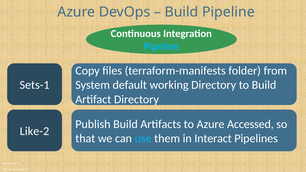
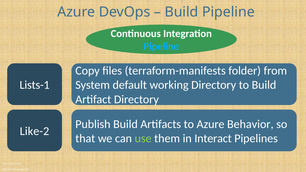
Sets-1: Sets-1 -> Lists-1
Accessed: Accessed -> Behavior
use colour: light blue -> light green
